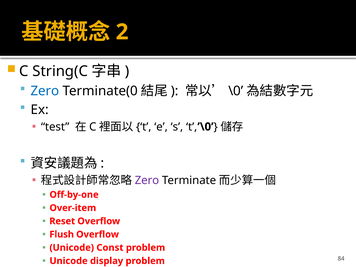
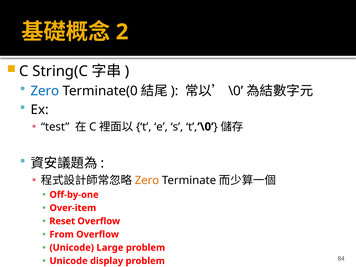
Zero at (147, 180) colour: purple -> orange
Flush: Flush -> From
Const: Const -> Large
